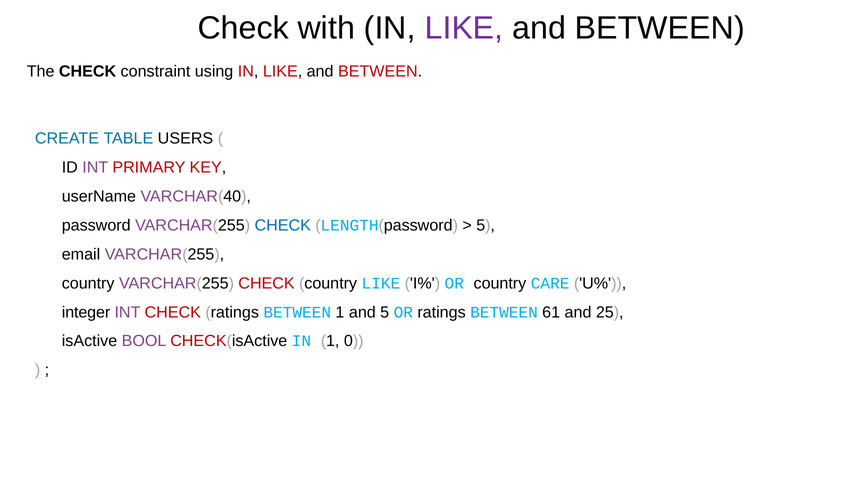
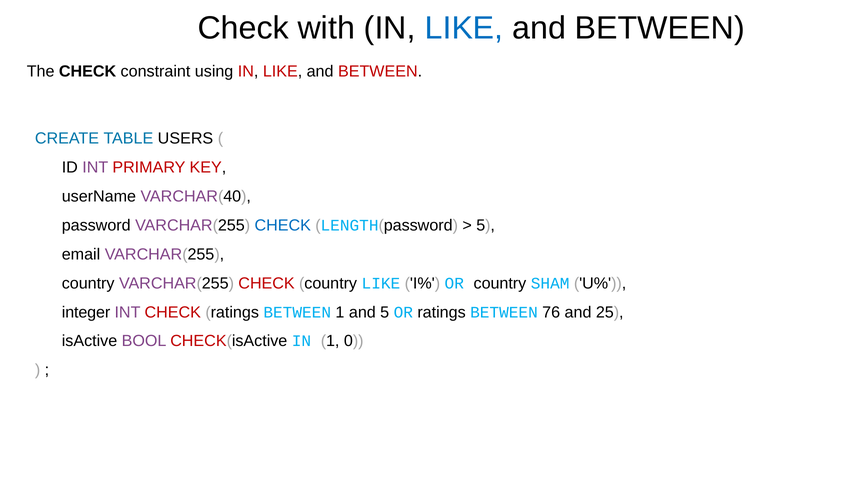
LIKE at (464, 28) colour: purple -> blue
CARE: CARE -> SHAM
61: 61 -> 76
